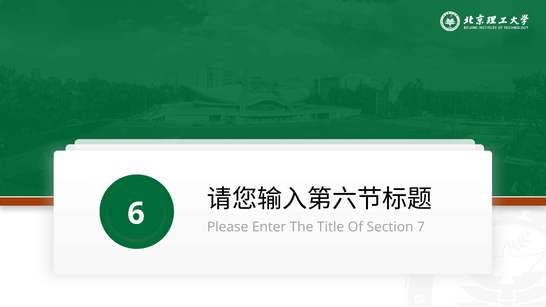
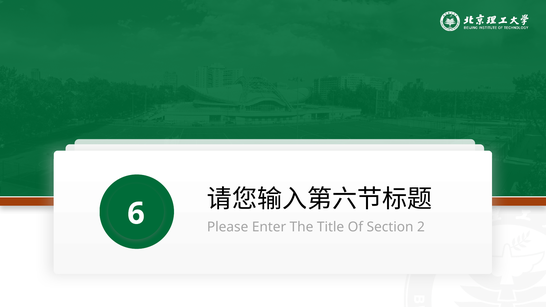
7: 7 -> 2
